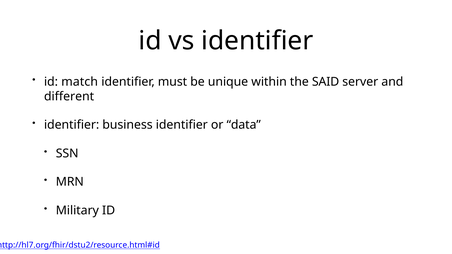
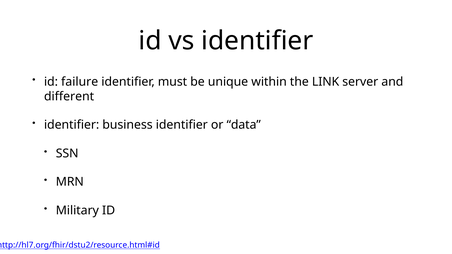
match: match -> failure
SAID: SAID -> LINK
